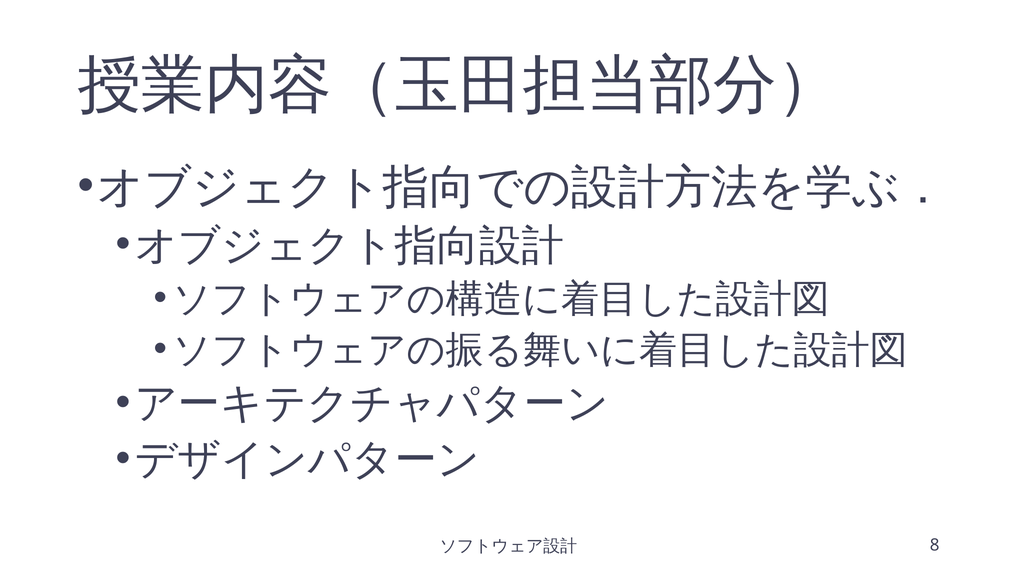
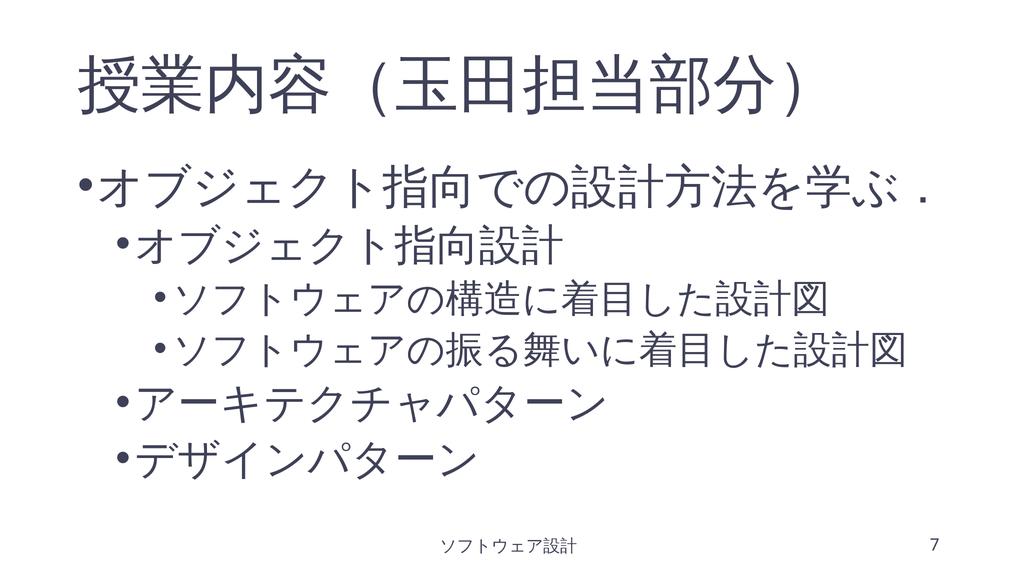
8: 8 -> 7
